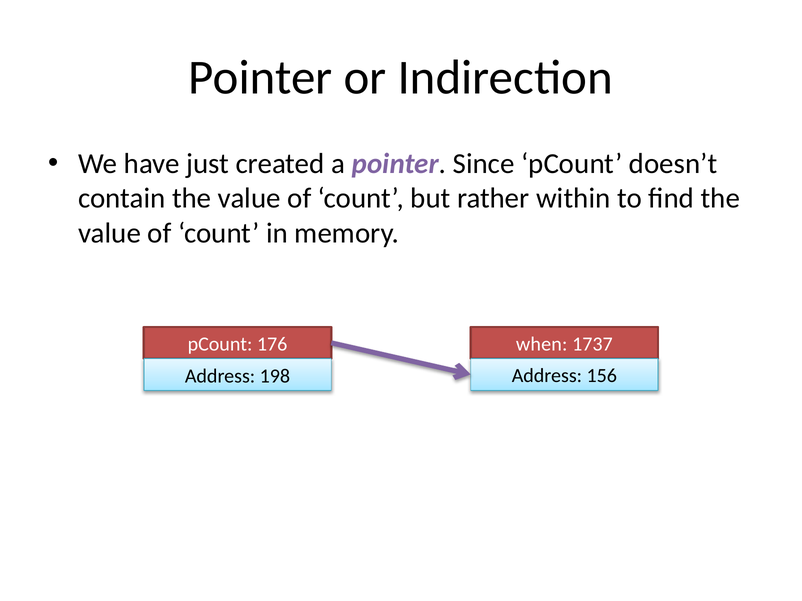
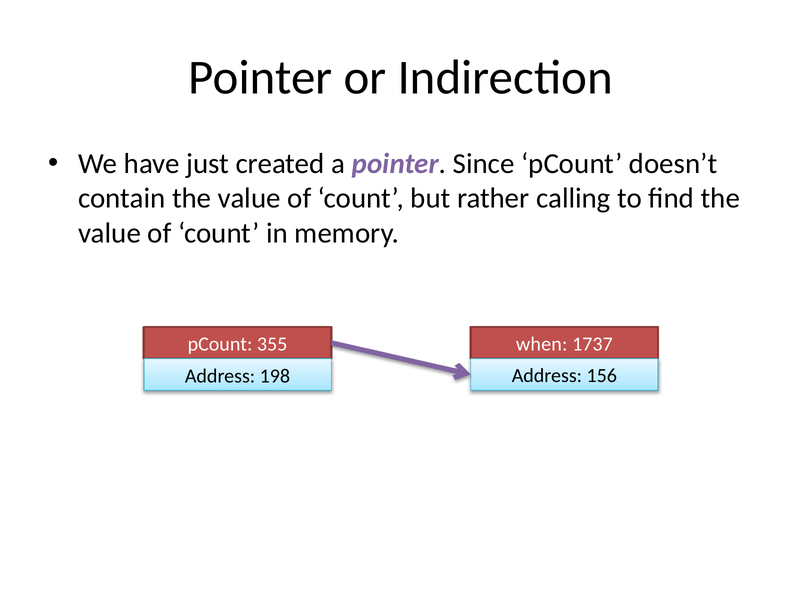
within: within -> calling
176: 176 -> 355
